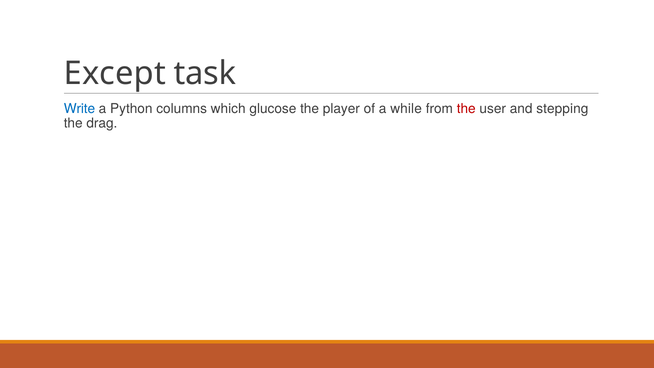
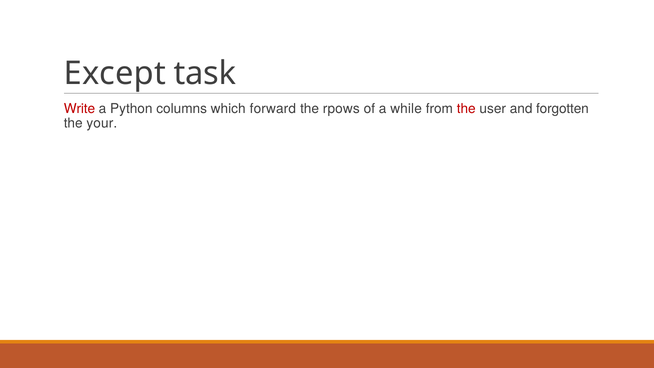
Write colour: blue -> red
glucose: glucose -> forward
player: player -> rpows
stepping: stepping -> forgotten
drag: drag -> your
